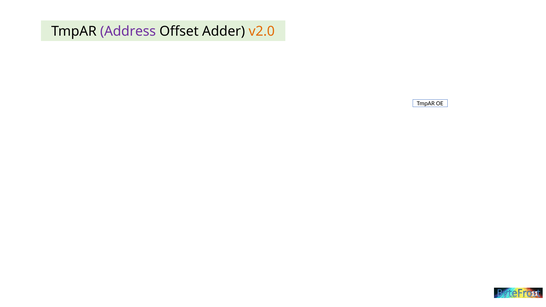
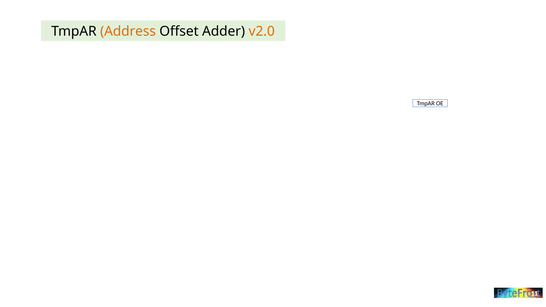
Address colour: purple -> orange
